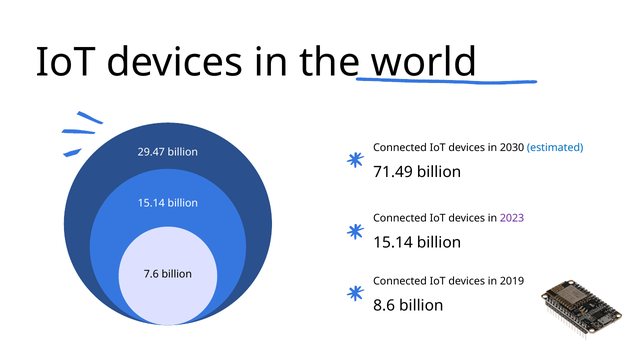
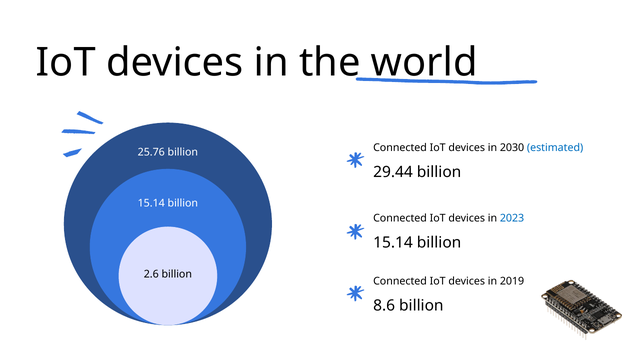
29.47: 29.47 -> 25.76
71.49: 71.49 -> 29.44
2023 colour: purple -> blue
7.6: 7.6 -> 2.6
